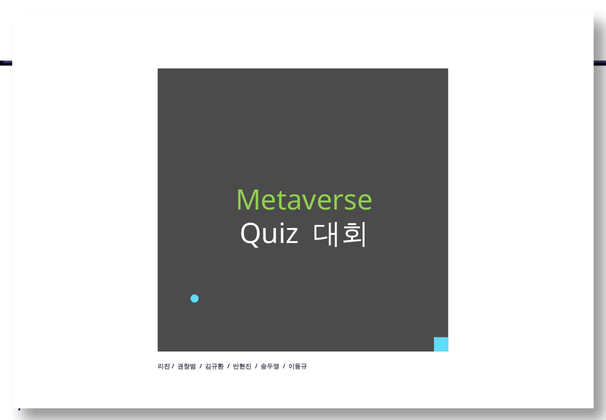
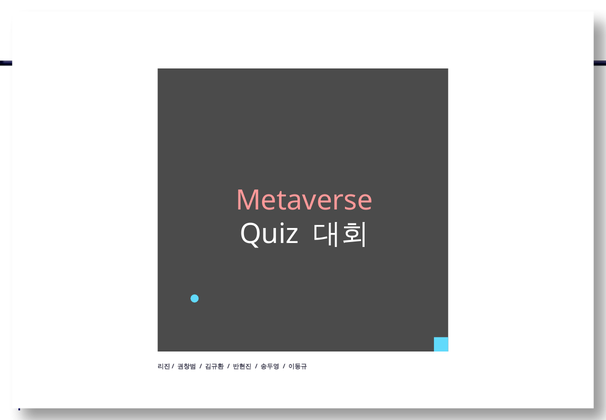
Metaverse colour: light green -> pink
